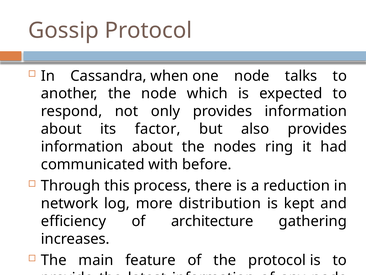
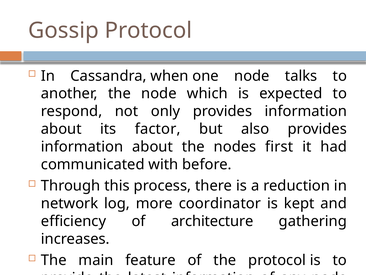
ring: ring -> first
distribution: distribution -> coordinator
